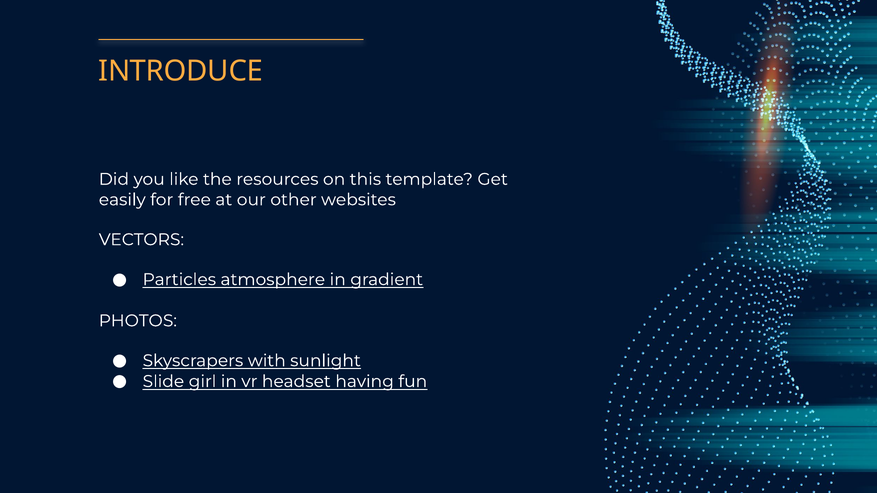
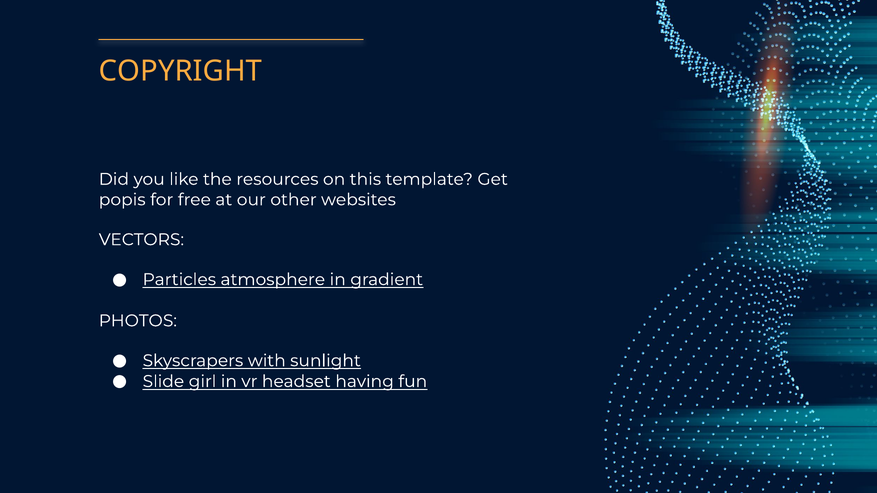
INTRODUCE: INTRODUCE -> COPYRIGHT
easily: easily -> popis
